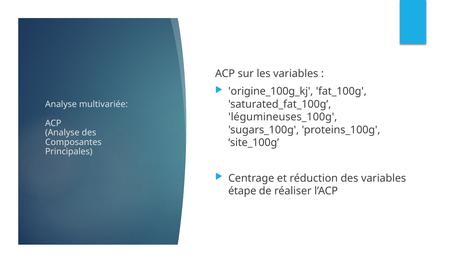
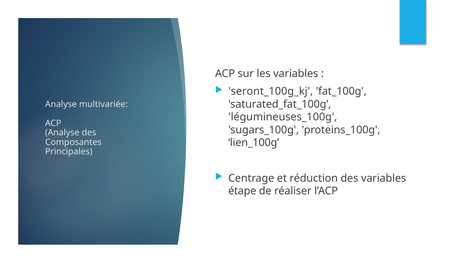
origine_100g_kj: origine_100g_kj -> seront_100g_kj
site_100g: site_100g -> lien_100g
